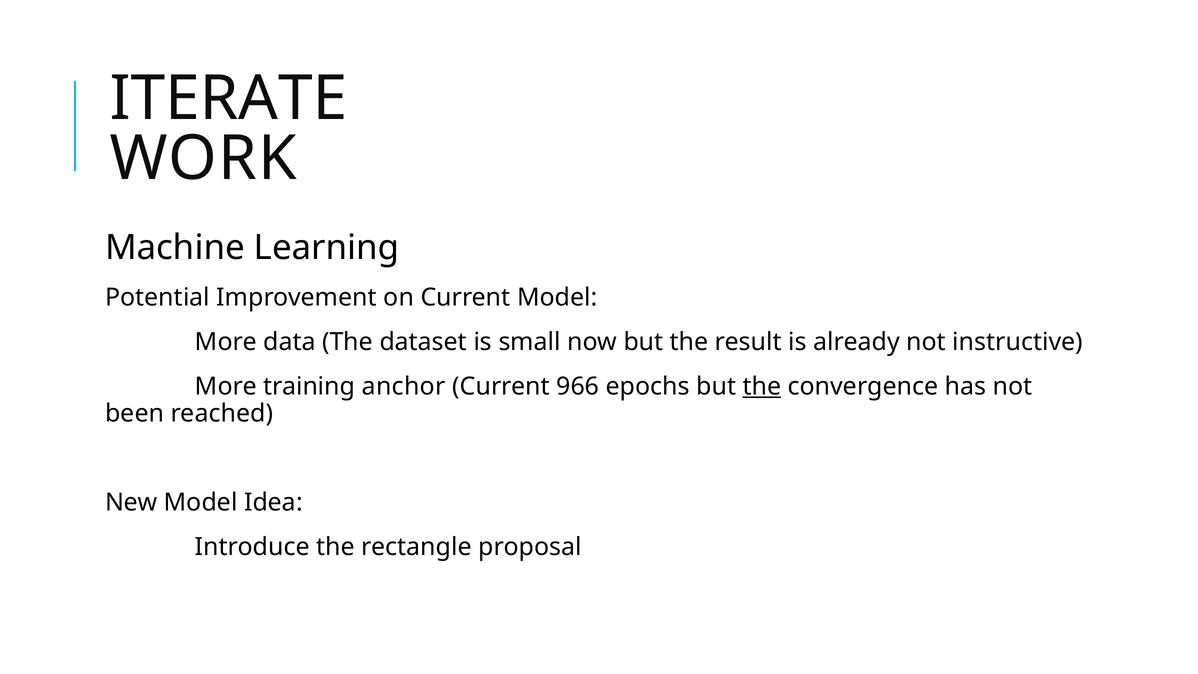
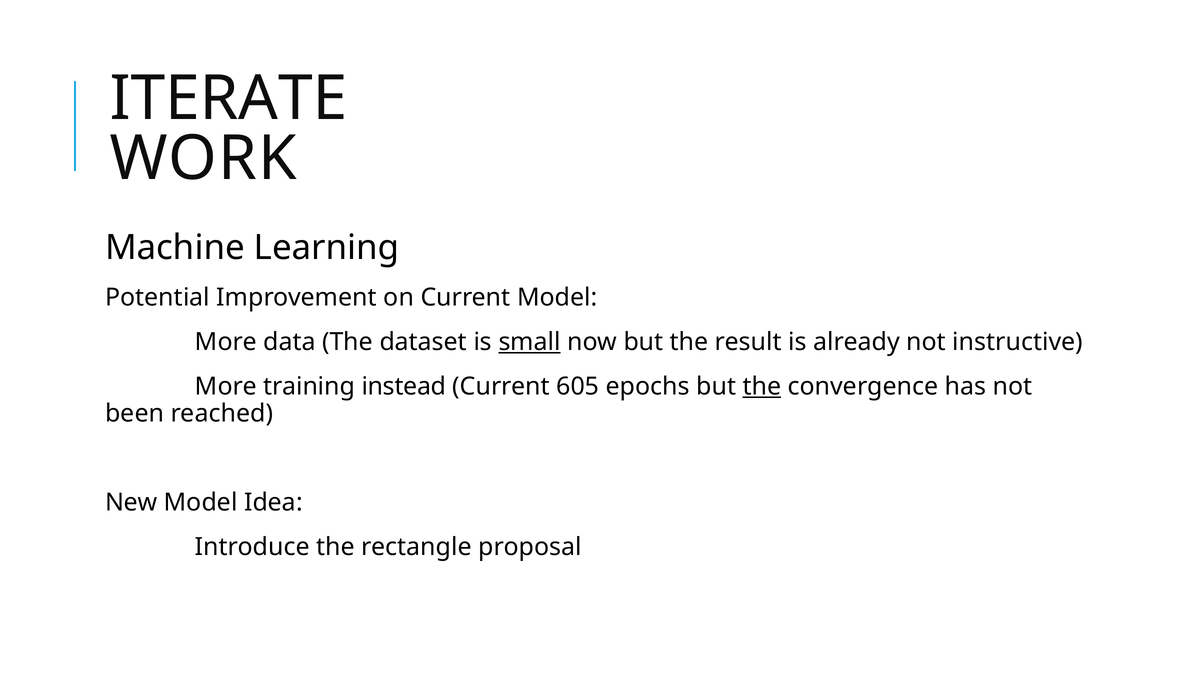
small underline: none -> present
anchor: anchor -> instead
966: 966 -> 605
